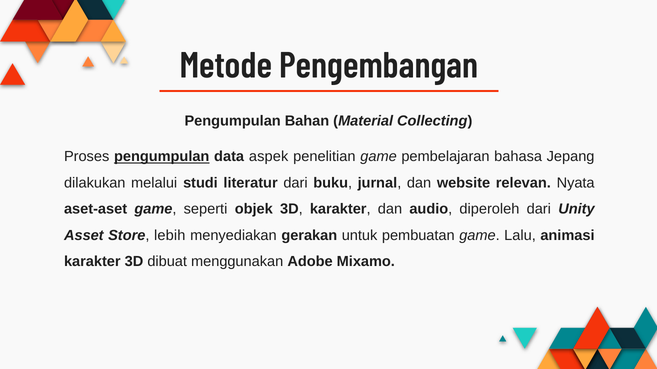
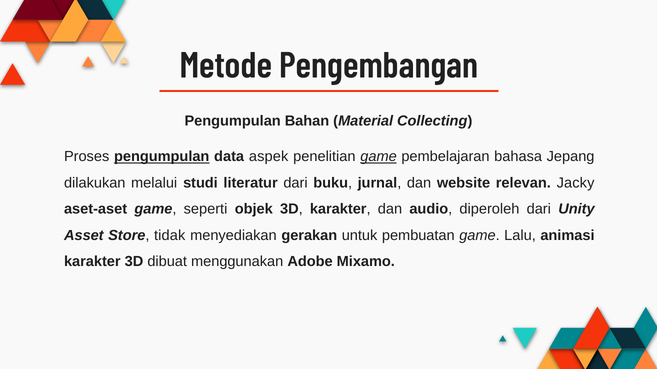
game at (379, 157) underline: none -> present
Nyata: Nyata -> Jacky
lebih: lebih -> tidak
